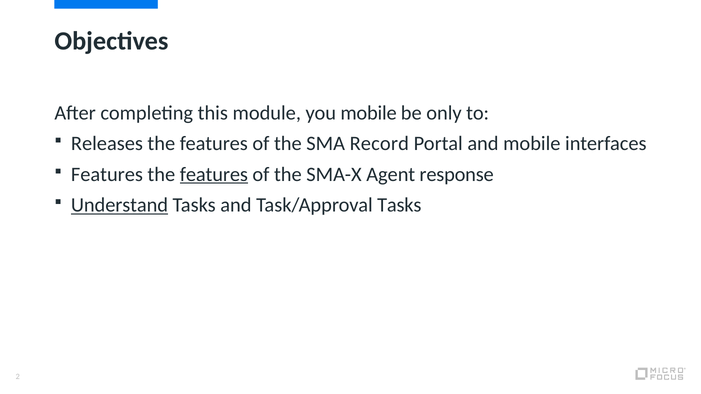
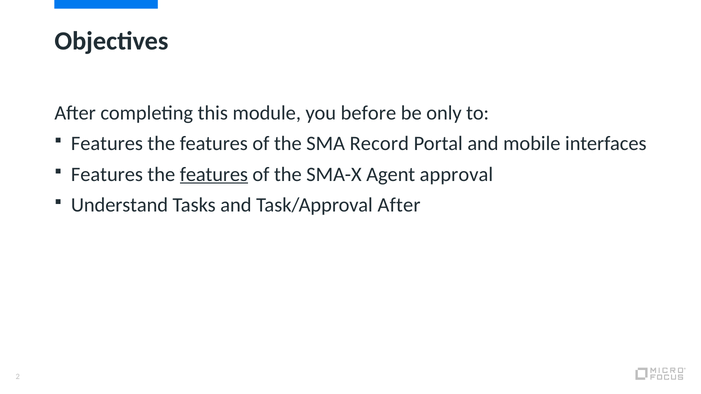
you mobile: mobile -> before
Releases at (107, 144): Releases -> Features
response: response -> approval
Understand underline: present -> none
Task/Approval Tasks: Tasks -> After
